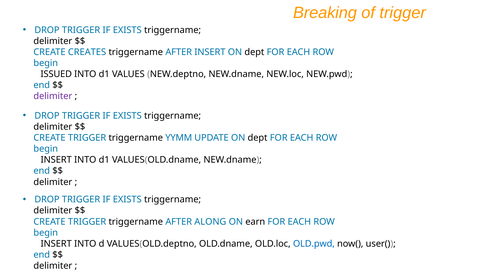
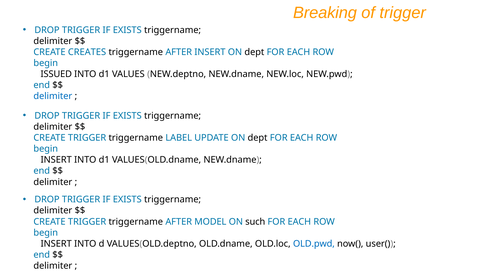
delimiter at (53, 96) colour: purple -> blue
YYMM: YYMM -> LABEL
ALONG: ALONG -> MODEL
earn: earn -> such
